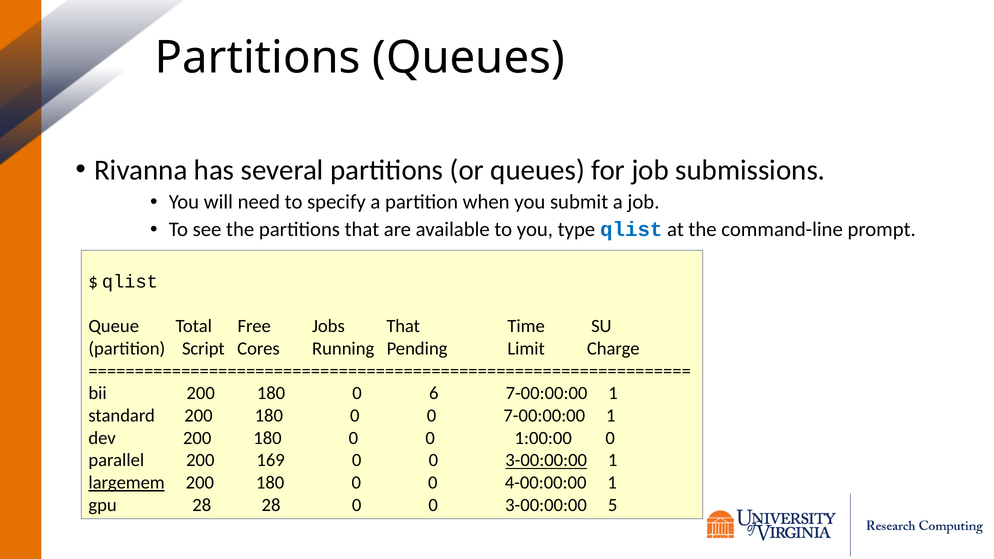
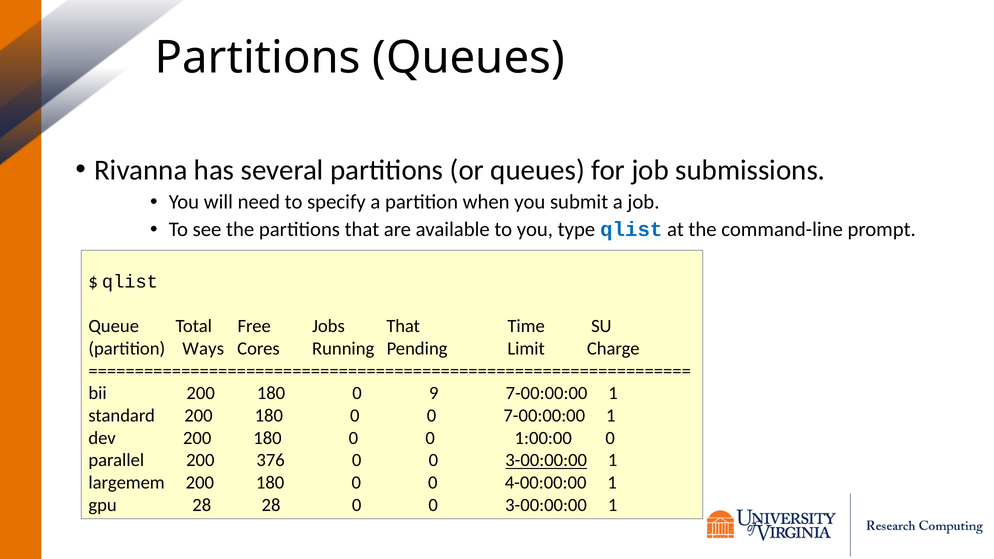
Script: Script -> Ways
6: 6 -> 9
169: 169 -> 376
largemem underline: present -> none
5 at (613, 505): 5 -> 1
